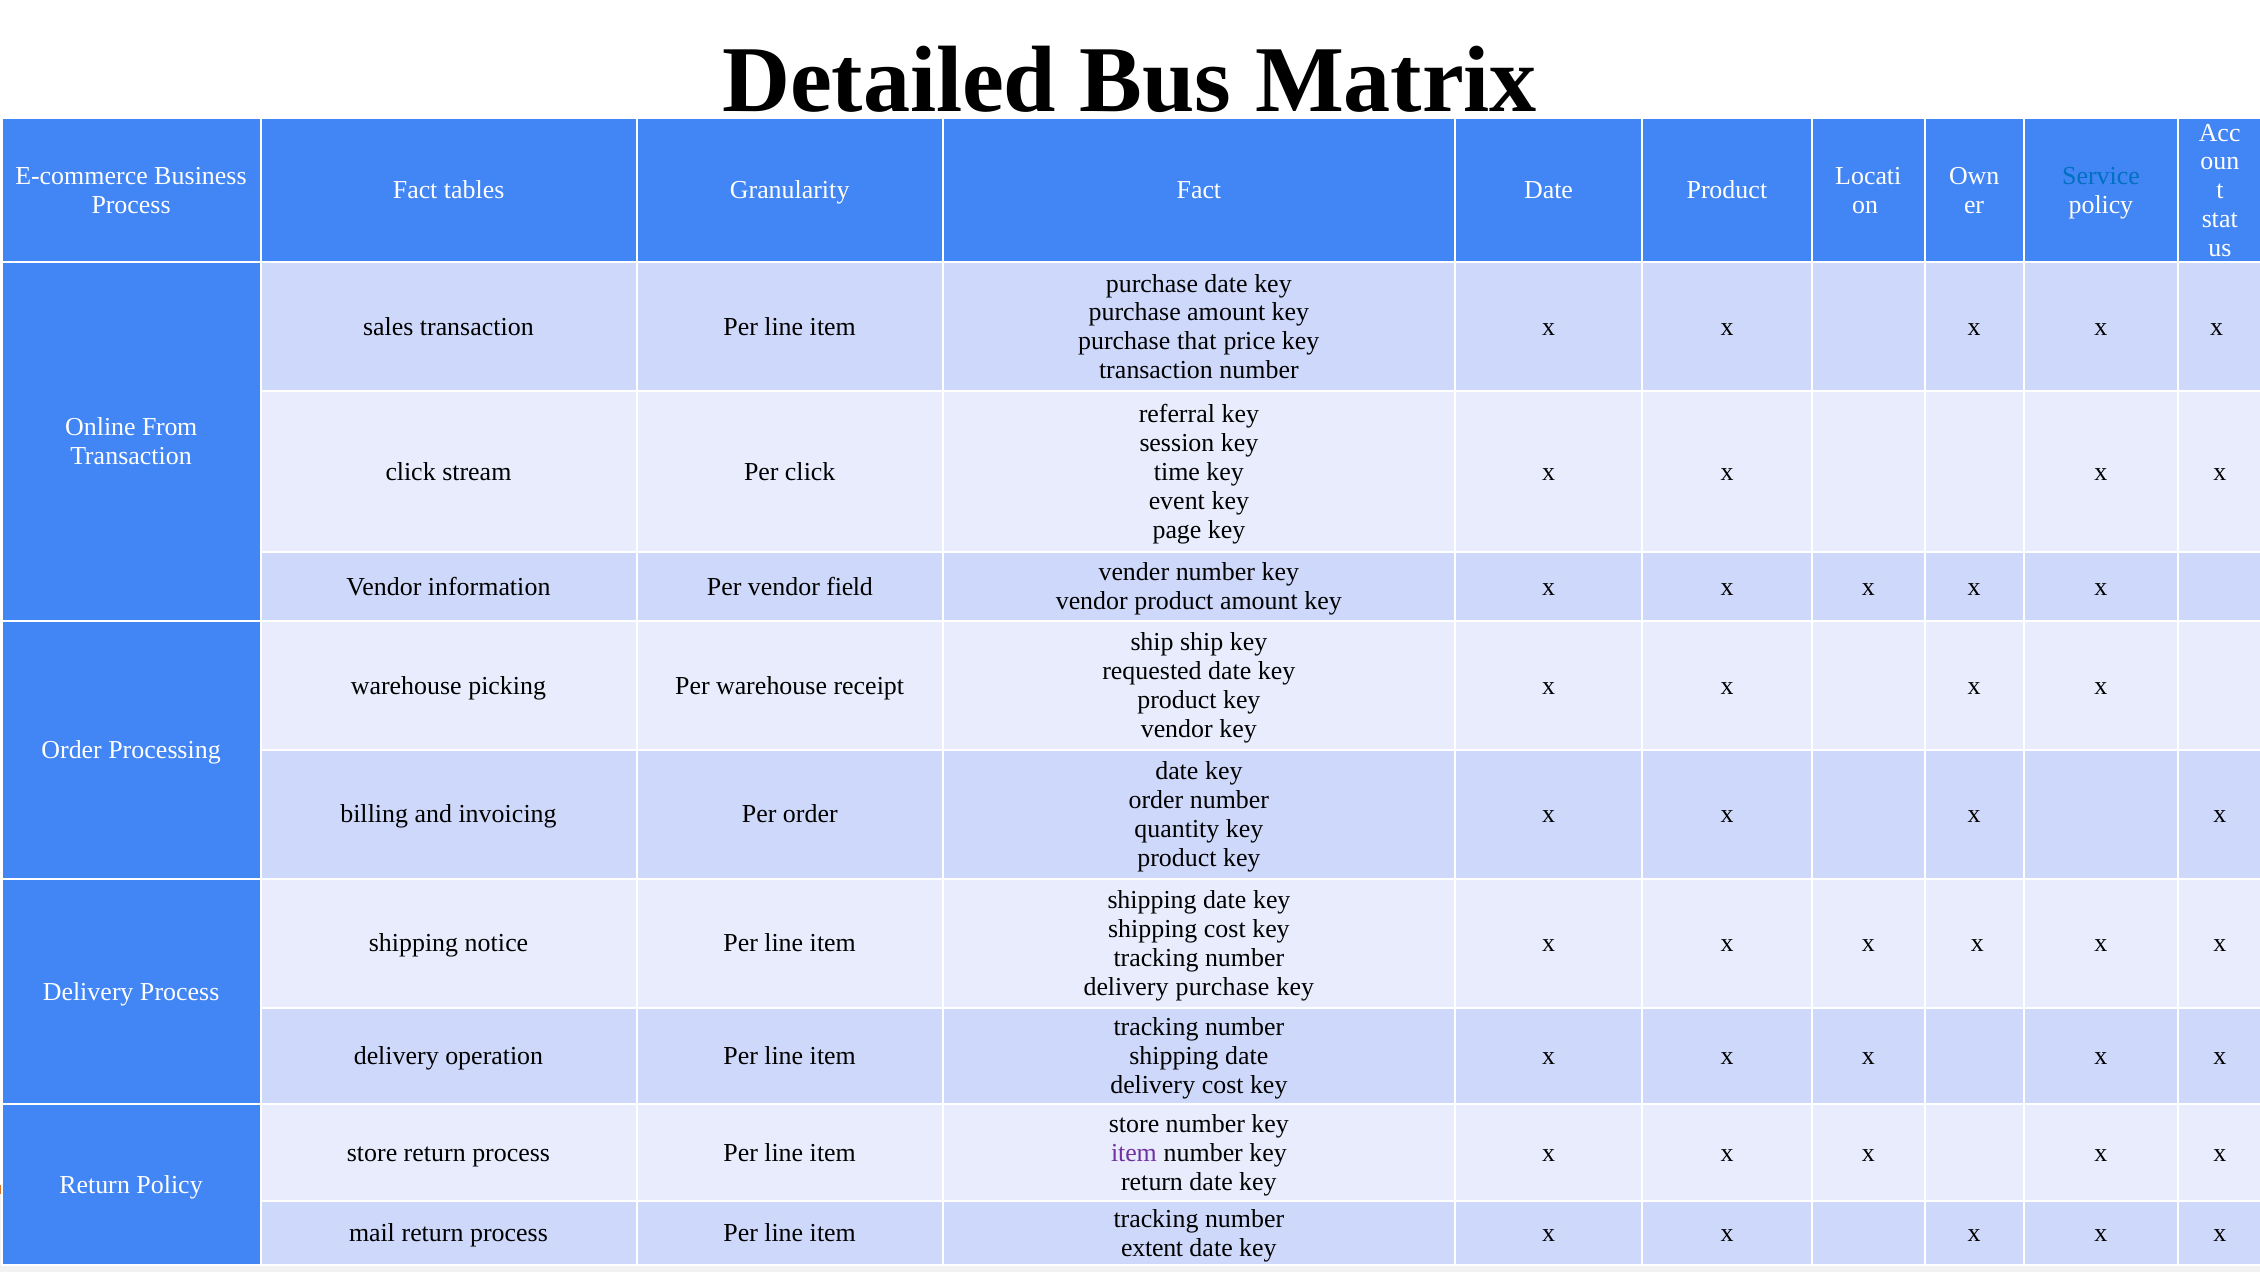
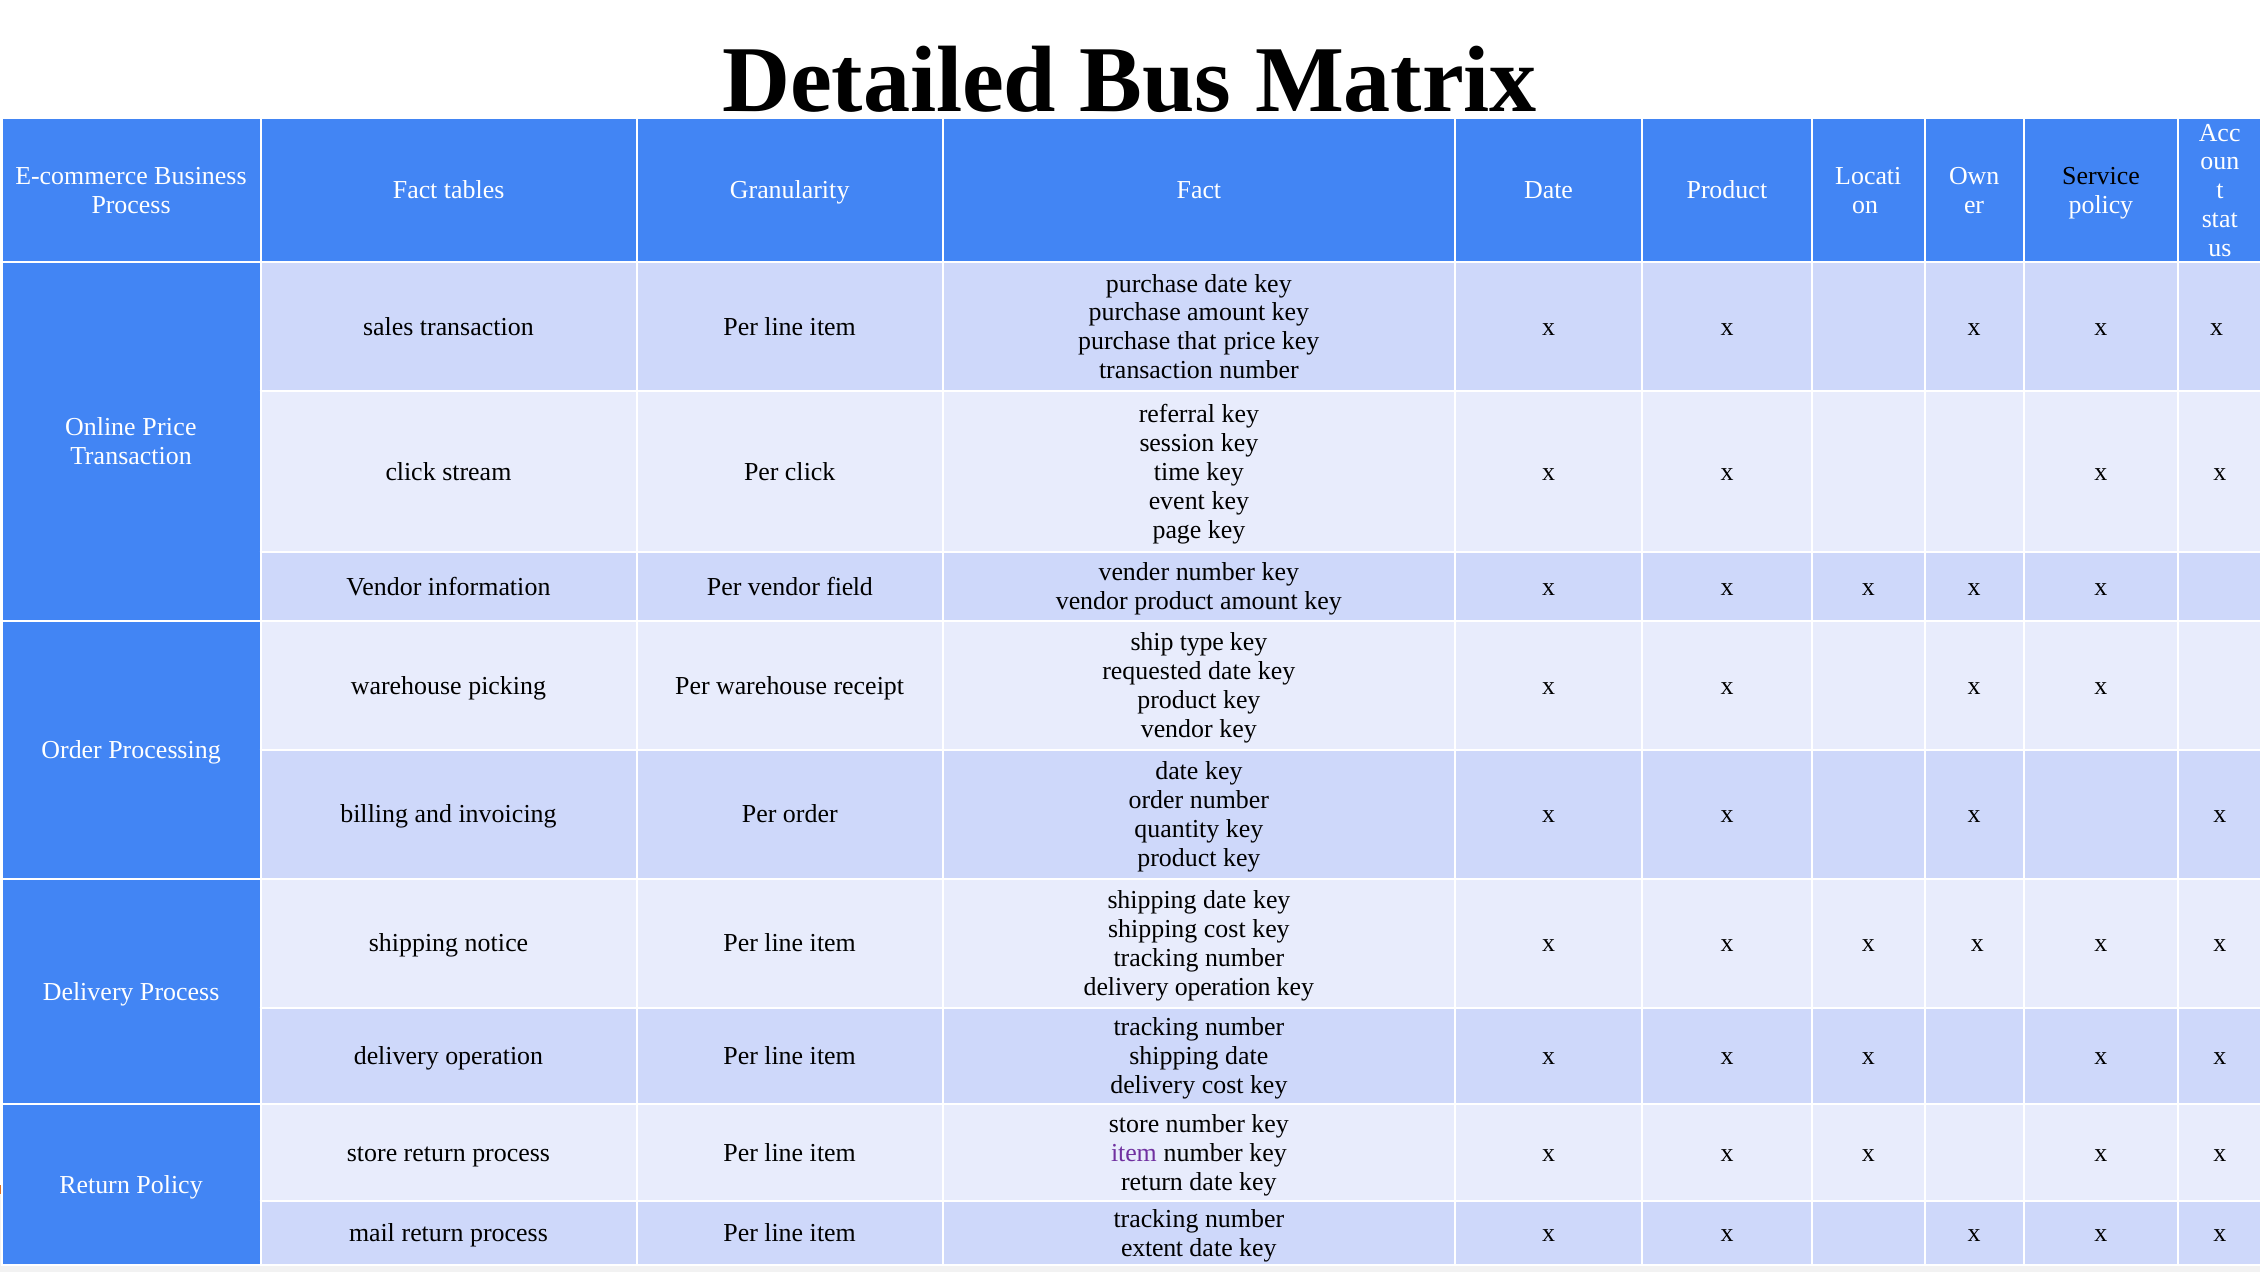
Service colour: blue -> black
Online From: From -> Price
ship ship: ship -> type
purchase at (1222, 986): purchase -> operation
